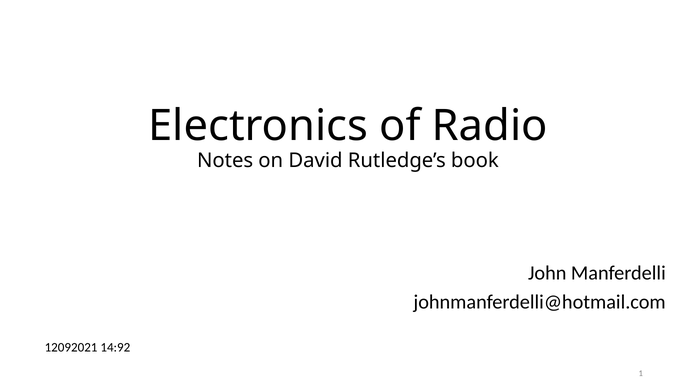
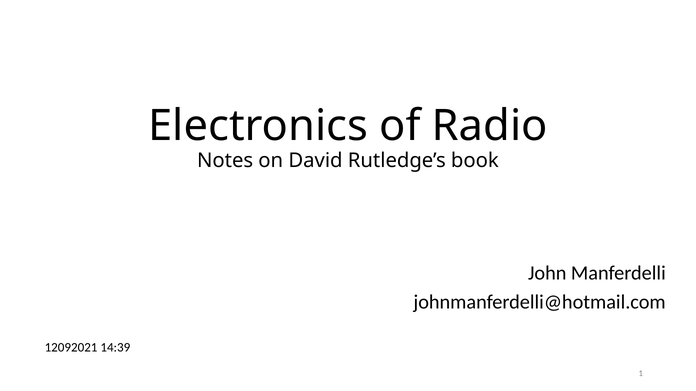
14:92: 14:92 -> 14:39
